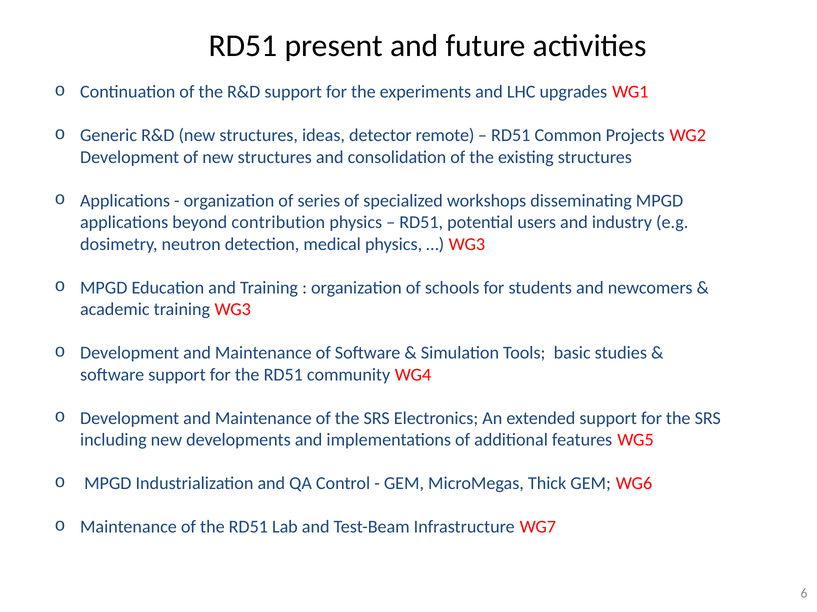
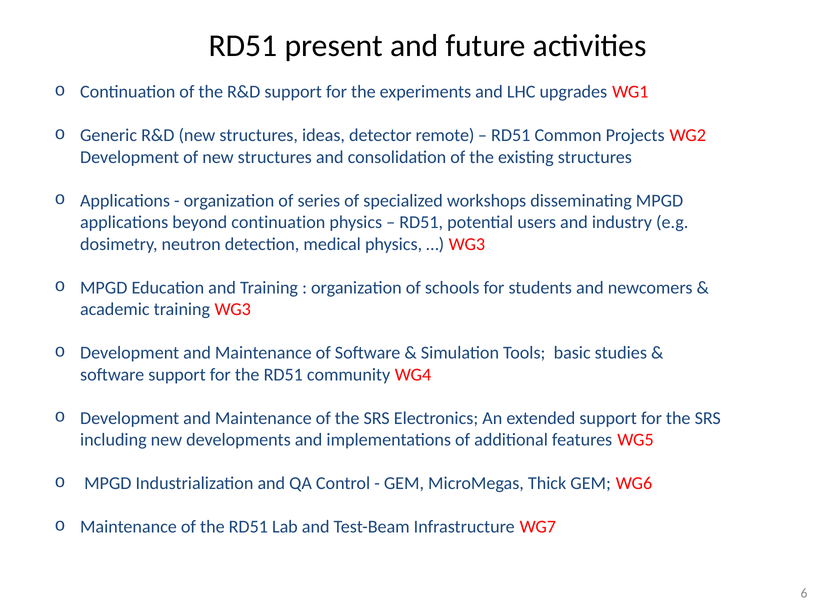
beyond contribution: contribution -> continuation
